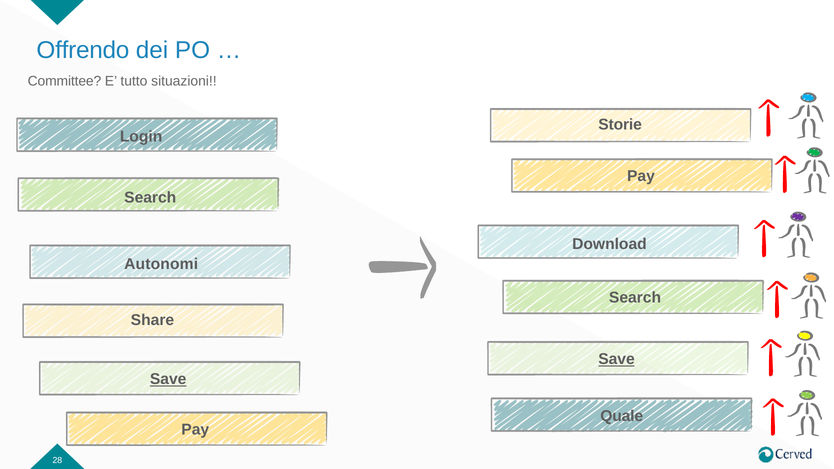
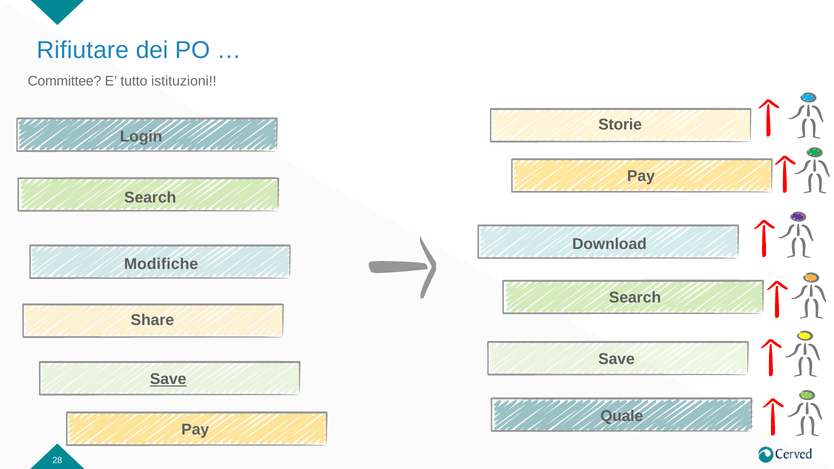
Offrendo: Offrendo -> Rifiutare
situazioni: situazioni -> istituzioni
Autonomi: Autonomi -> Modifiche
Save at (616, 359) underline: present -> none
